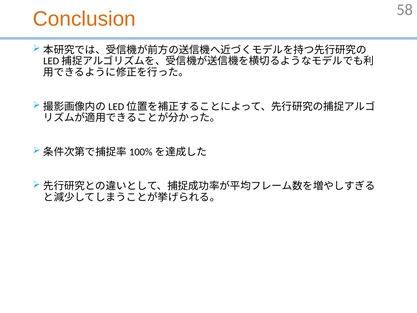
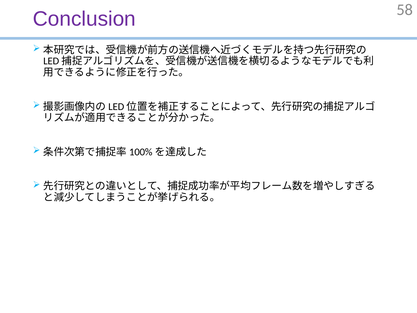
Conclusion colour: orange -> purple
